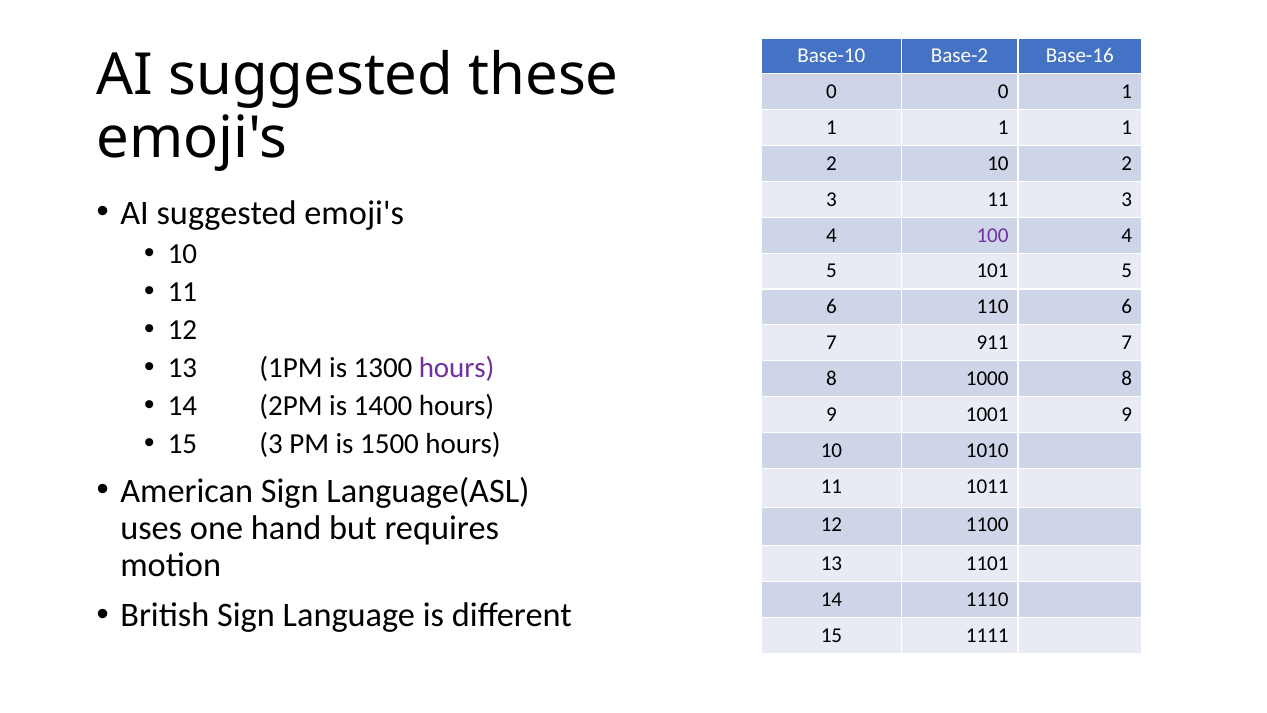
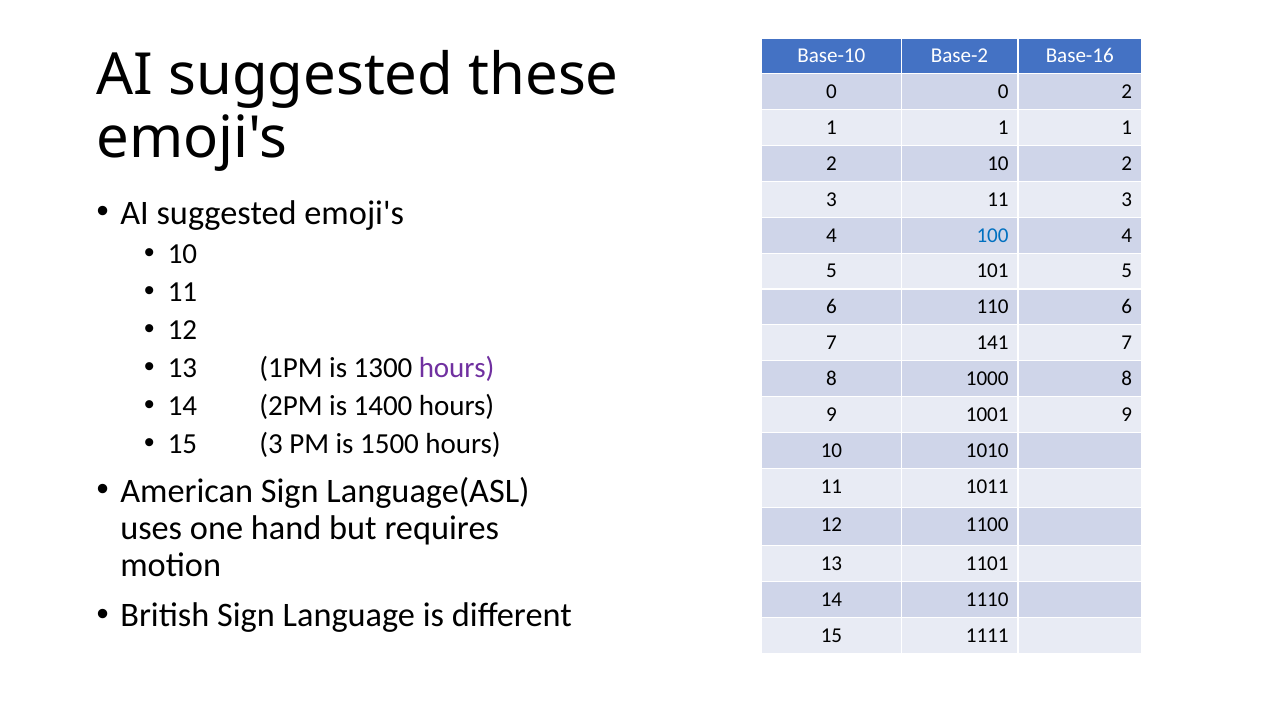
0 1: 1 -> 2
100 colour: purple -> blue
911: 911 -> 141
